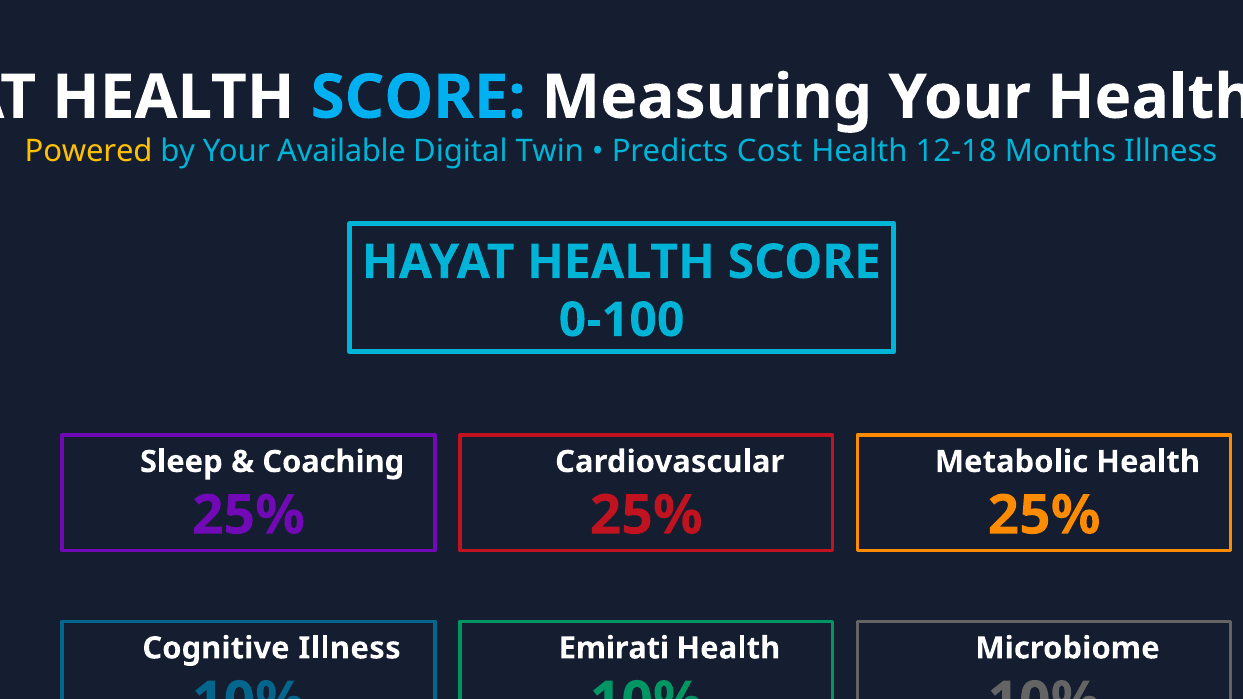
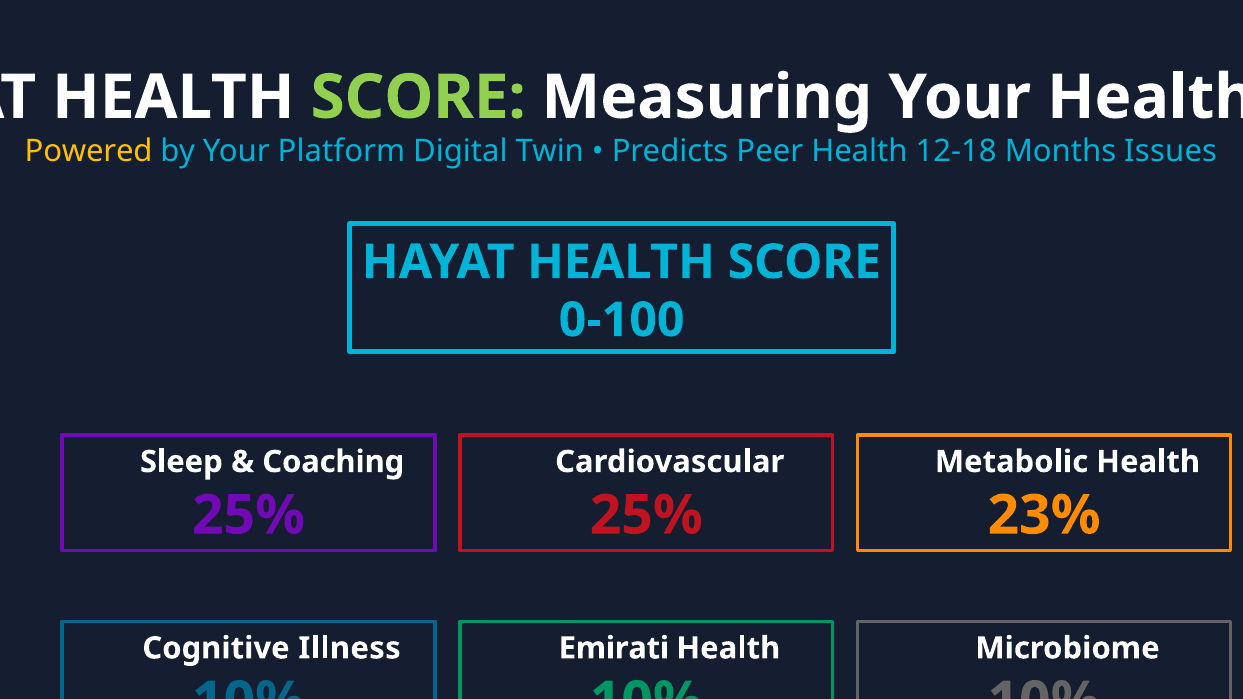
SCORE at (418, 97) colour: light blue -> light green
Available: Available -> Platform
Cost: Cost -> Peer
Months Illness: Illness -> Issues
25% at (1044, 515): 25% -> 23%
